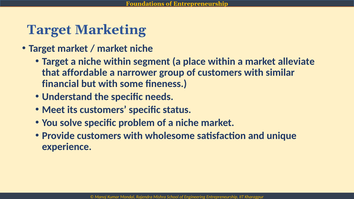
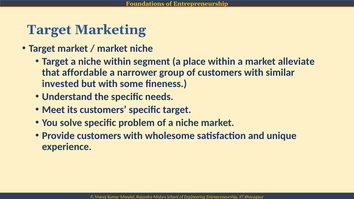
financial: financial -> invested
specific status: status -> target
